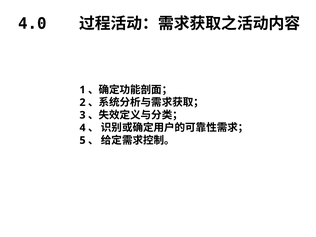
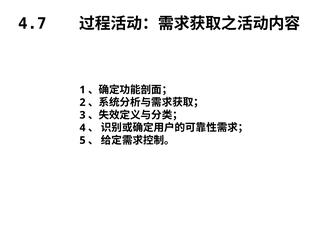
4.0: 4.0 -> 4.7
